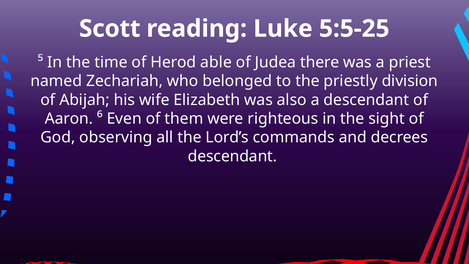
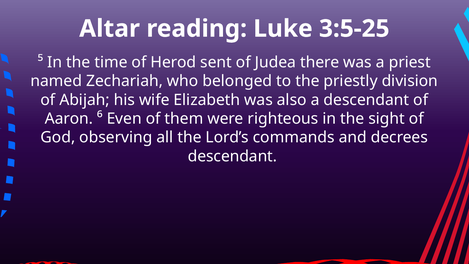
Scott: Scott -> Altar
5:5-25: 5:5-25 -> 3:5-25
able: able -> sent
